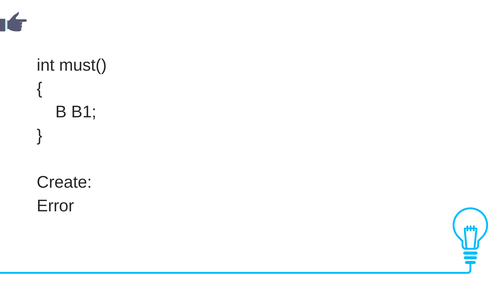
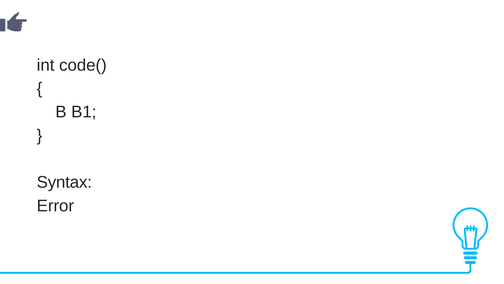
must(: must( -> code(
Create: Create -> Syntax
